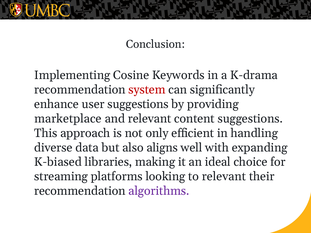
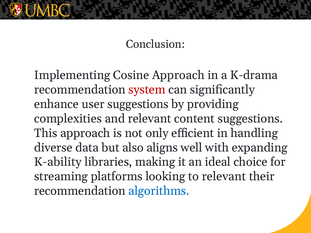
Cosine Keywords: Keywords -> Approach
marketplace: marketplace -> complexities
K-biased: K-biased -> K-ability
algorithms colour: purple -> blue
